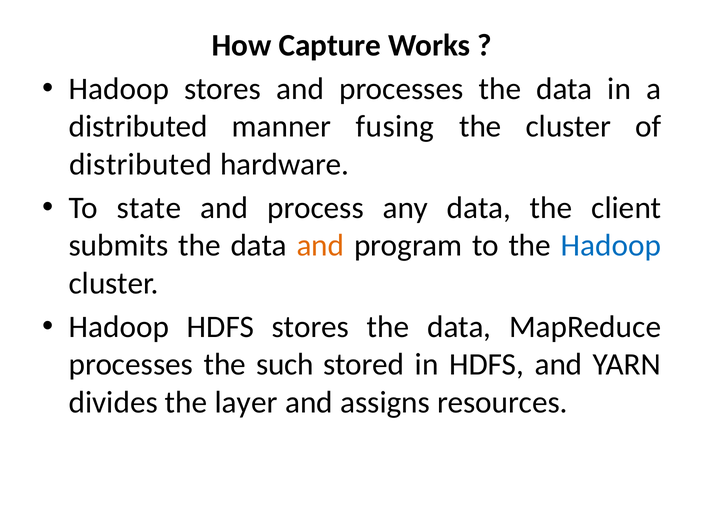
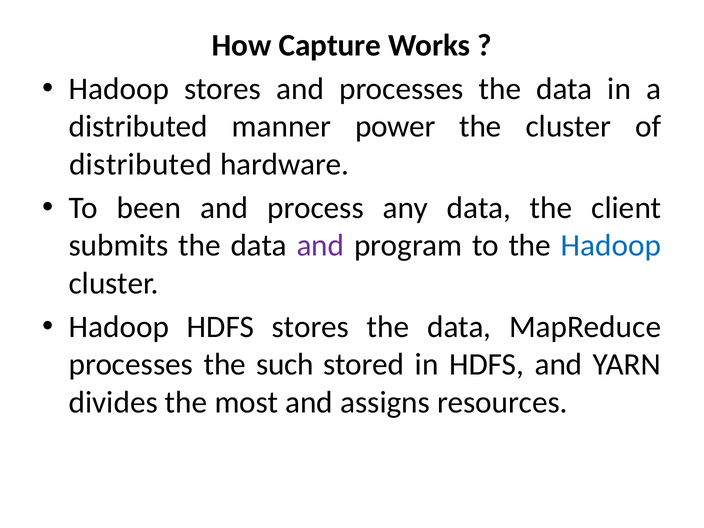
fusing: fusing -> power
state: state -> been
and at (320, 246) colour: orange -> purple
layer: layer -> most
